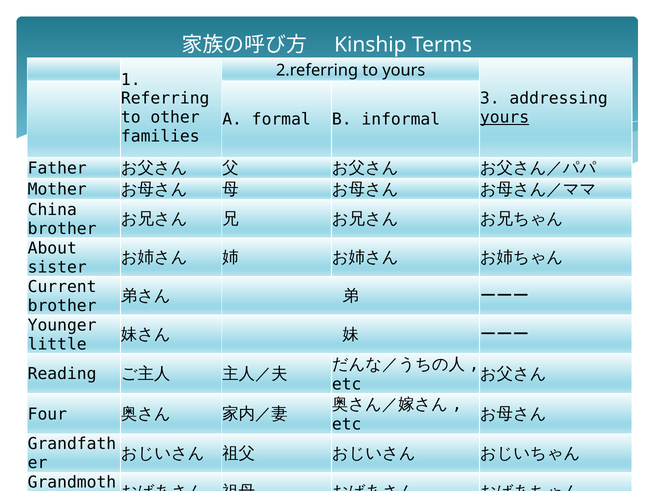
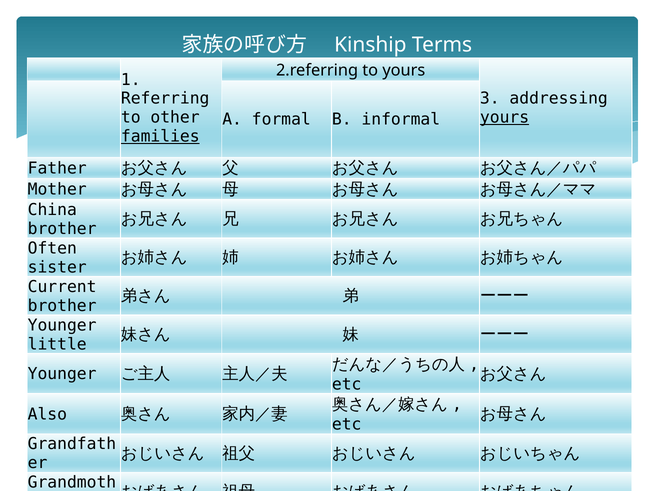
families underline: none -> present
About: About -> Often
Reading at (62, 374): Reading -> Younger
Four: Four -> Also
